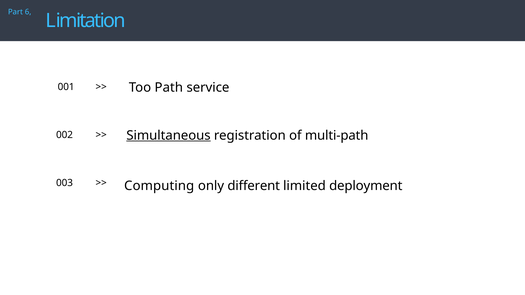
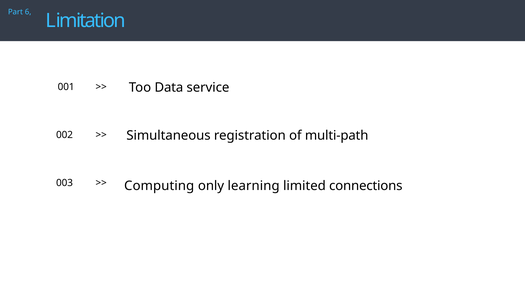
Path: Path -> Data
Simultaneous underline: present -> none
different: different -> learning
deployment: deployment -> connections
